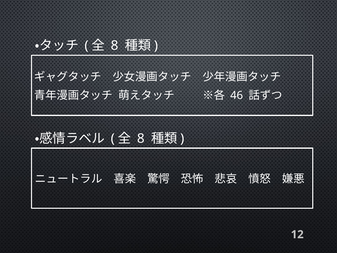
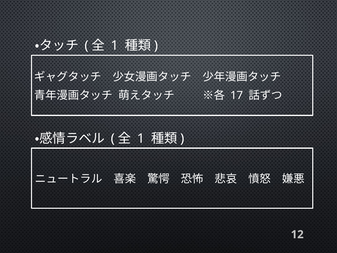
8 at (115, 46): 8 -> 1
46: 46 -> 17
8 at (141, 138): 8 -> 1
